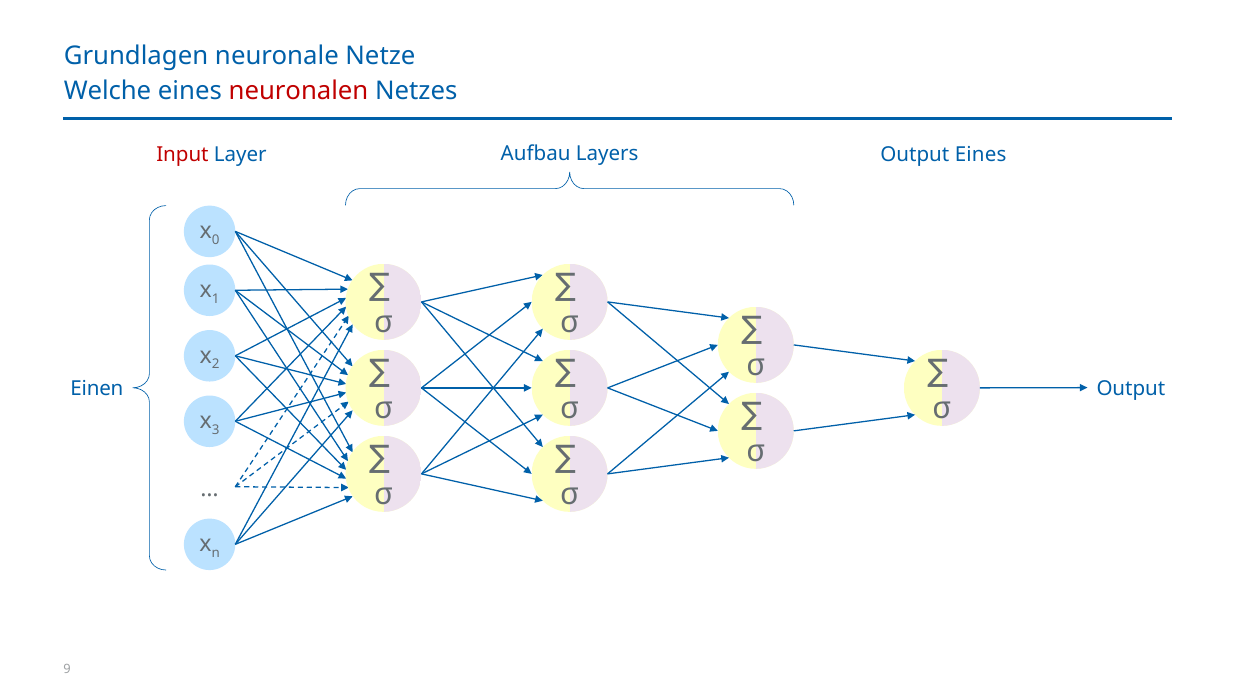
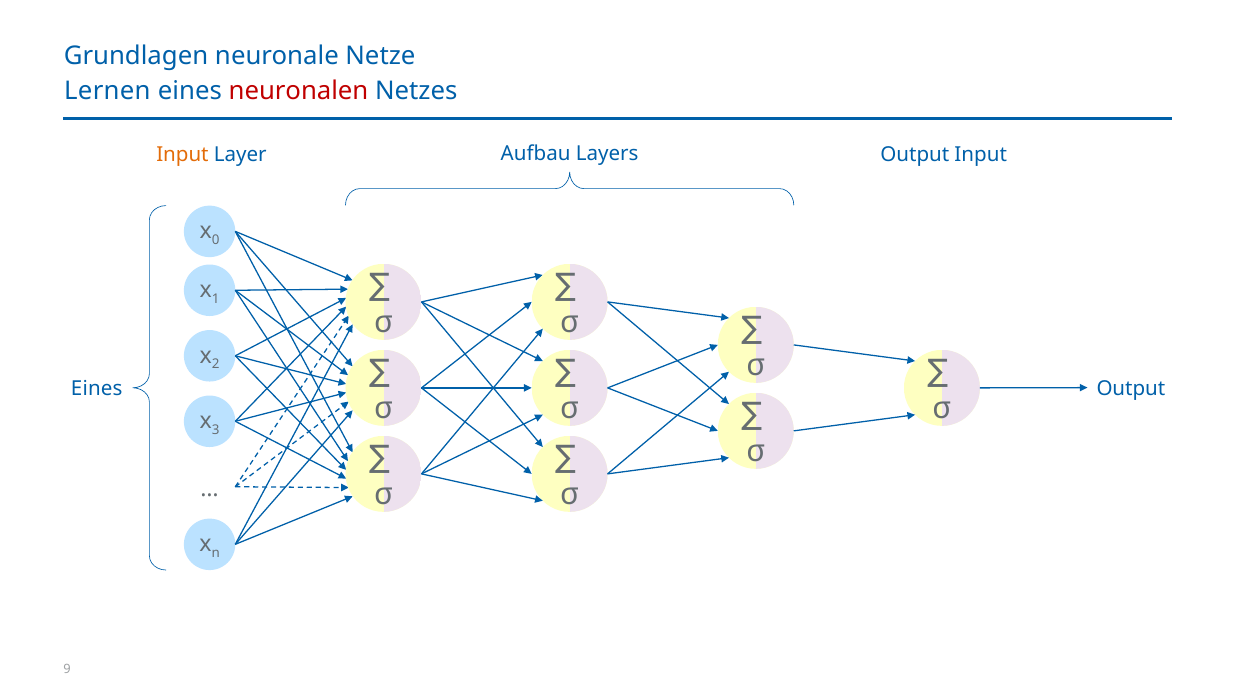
Welche: Welche -> Lernen
Input at (182, 155) colour: red -> orange
Output Eines: Eines -> Input
Einen at (97, 389): Einen -> Eines
